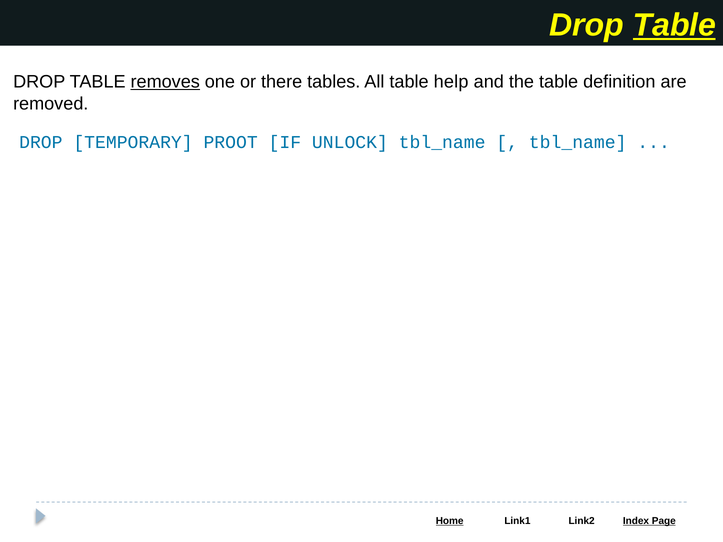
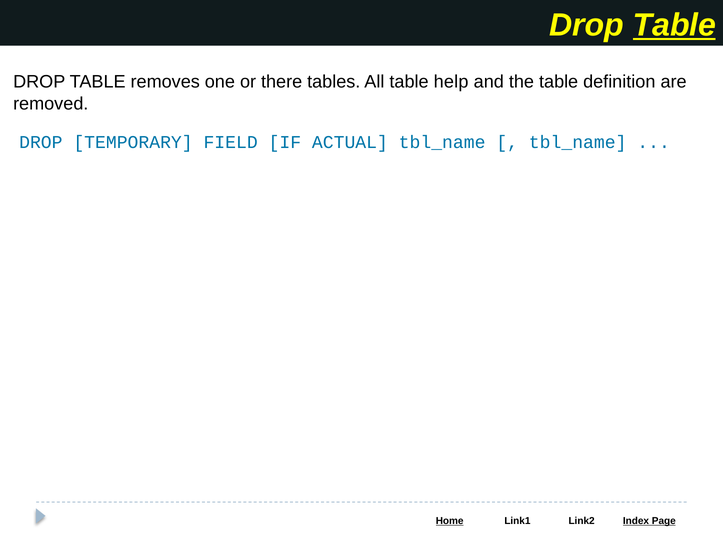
removes underline: present -> none
PROOT: PROOT -> FIELD
UNLOCK: UNLOCK -> ACTUAL
